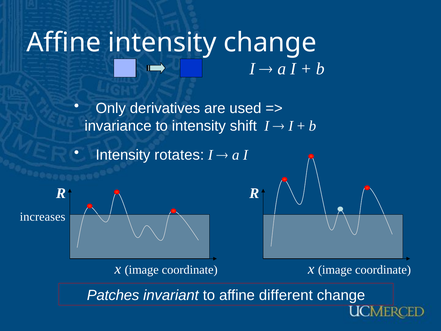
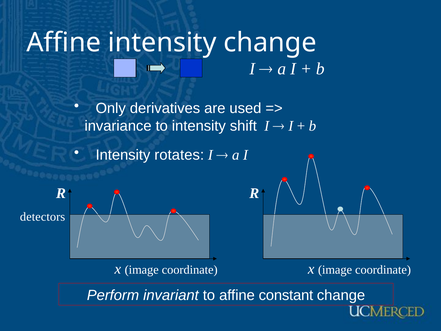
increases: increases -> detectors
Patches: Patches -> Perform
different: different -> constant
